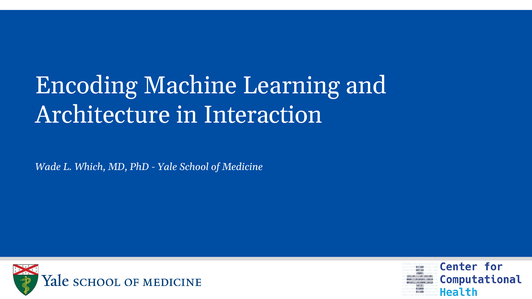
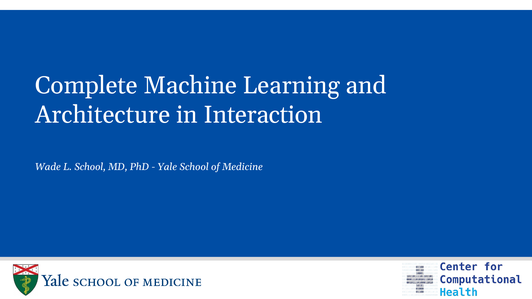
Encoding: Encoding -> Complete
L Which: Which -> School
